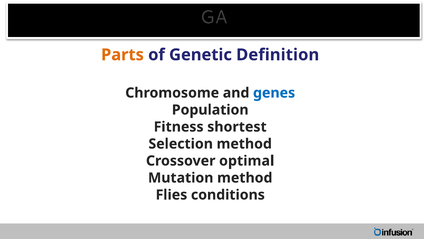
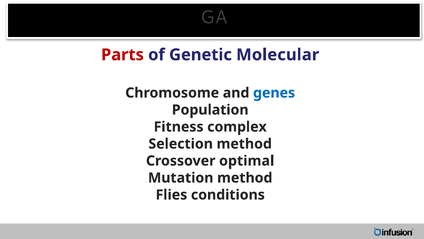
Parts colour: orange -> red
Definition: Definition -> Molecular
shortest: shortest -> complex
